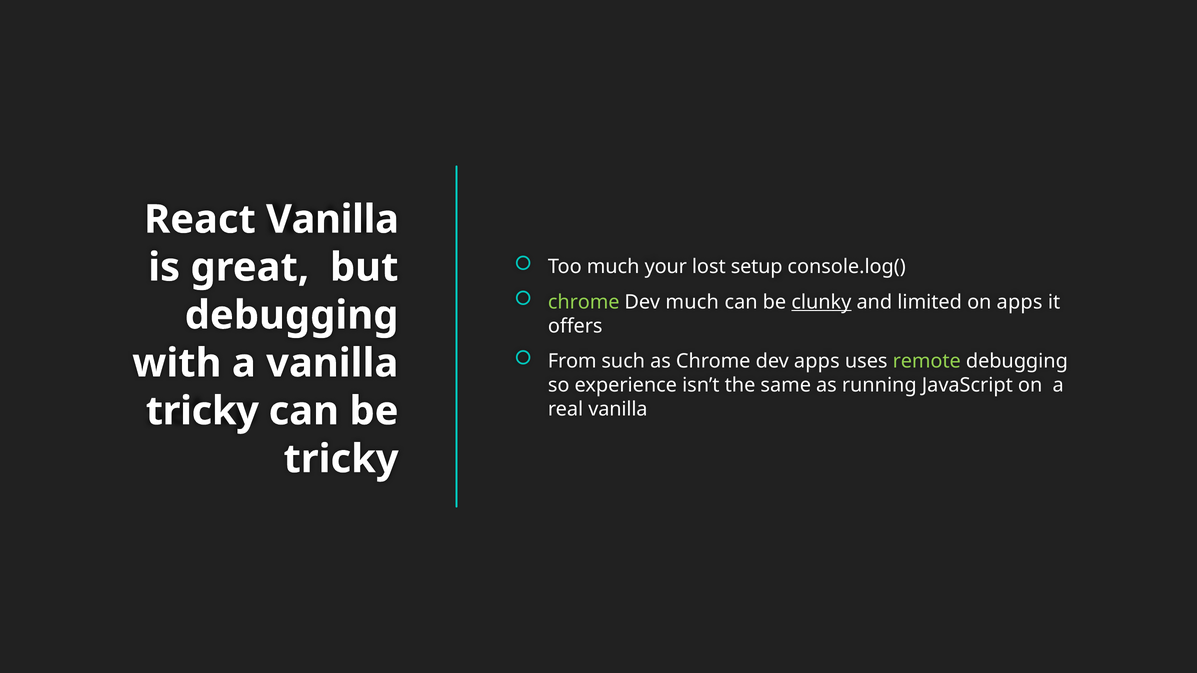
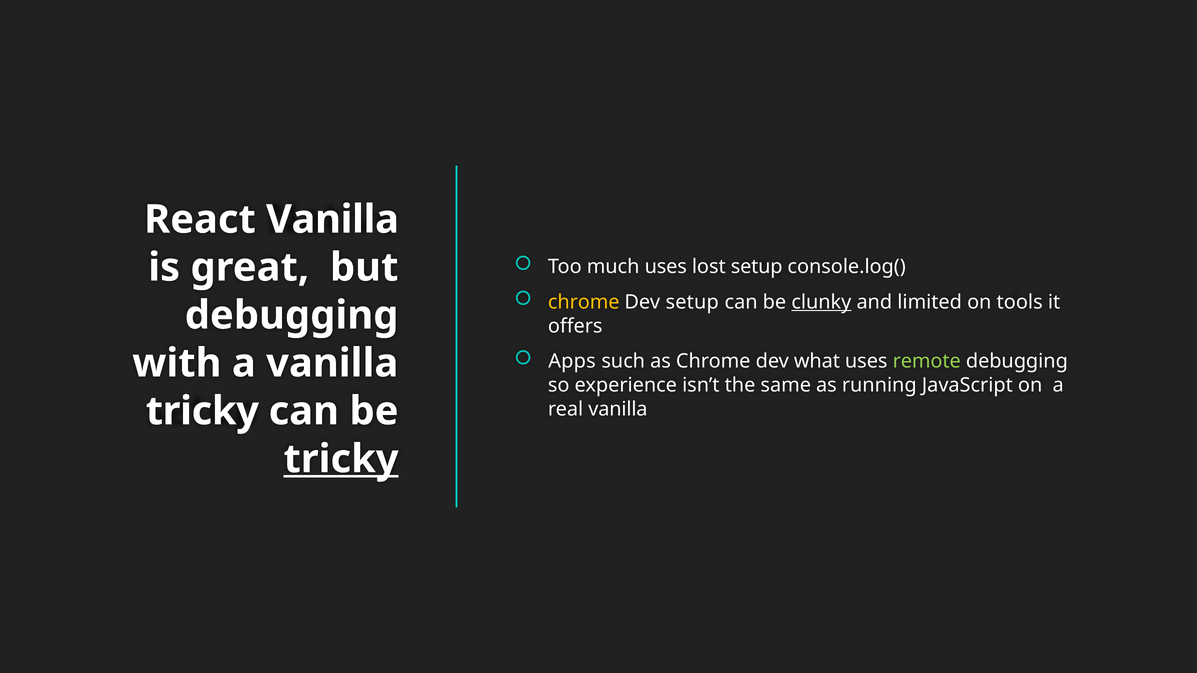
much your: your -> uses
chrome at (584, 302) colour: light green -> yellow
Dev much: much -> setup
on apps: apps -> tools
From: From -> Apps
dev apps: apps -> what
tricky at (341, 459) underline: none -> present
